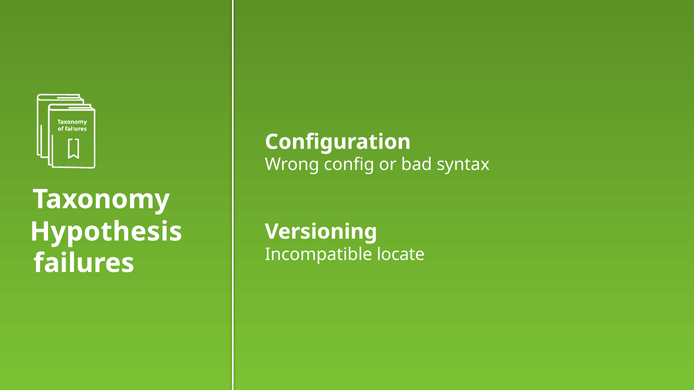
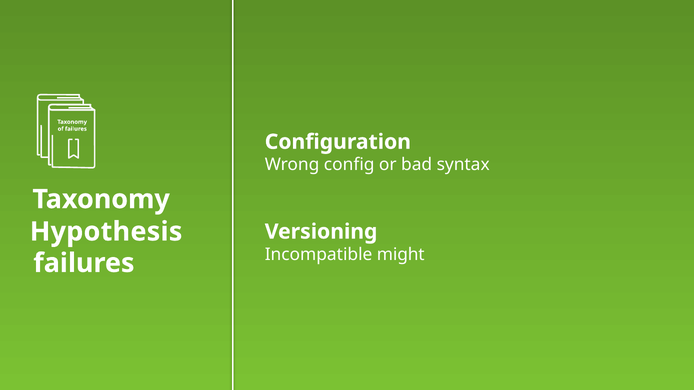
locate: locate -> might
